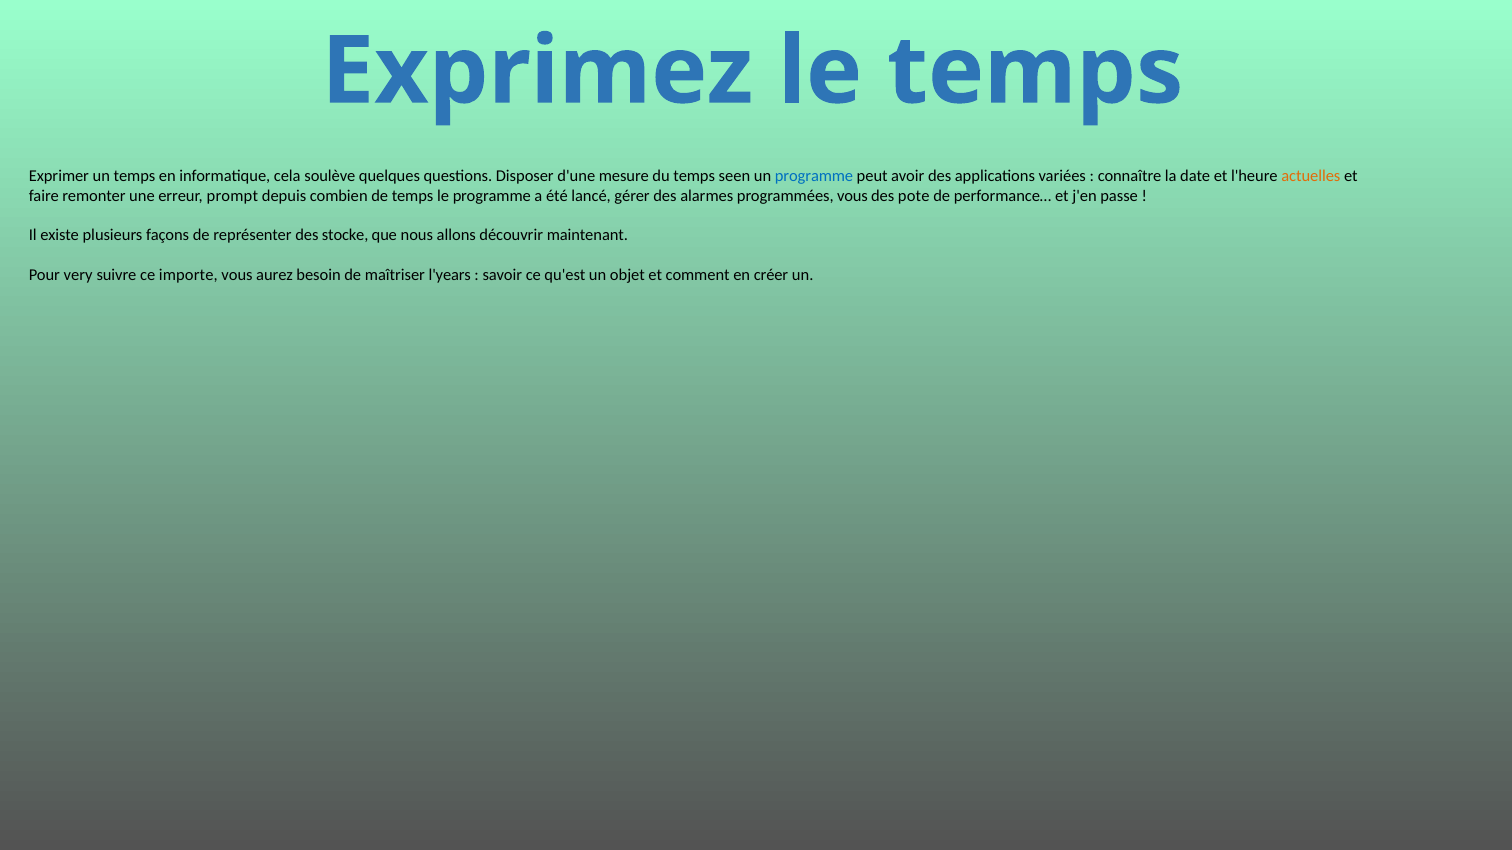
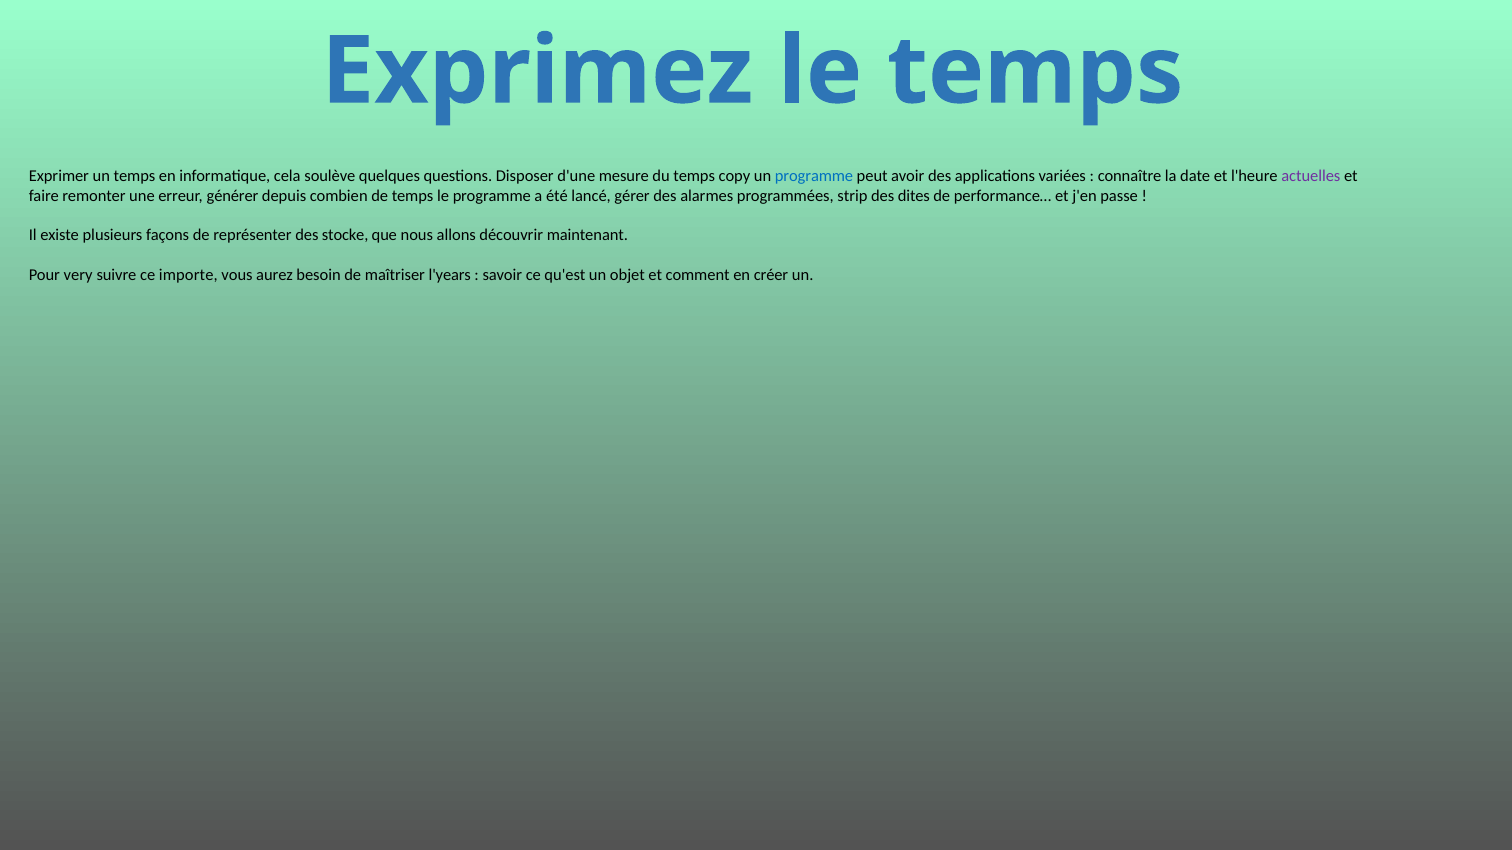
seen: seen -> copy
actuelles colour: orange -> purple
prompt: prompt -> générer
programmées vous: vous -> strip
pote: pote -> dites
